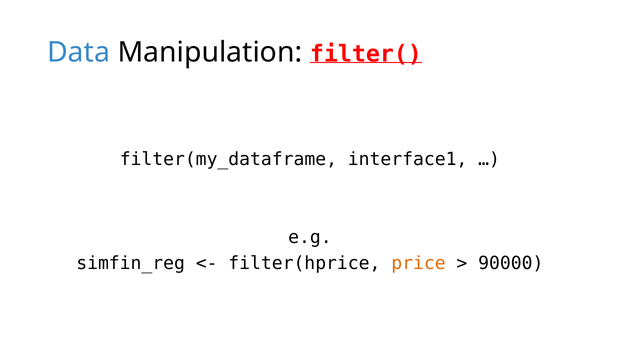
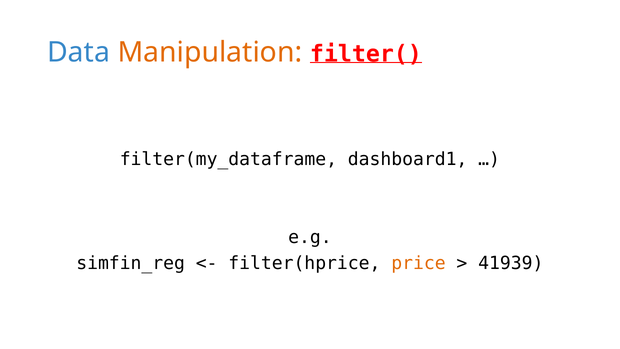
Manipulation colour: black -> orange
interface1: interface1 -> dashboard1
90000: 90000 -> 41939
